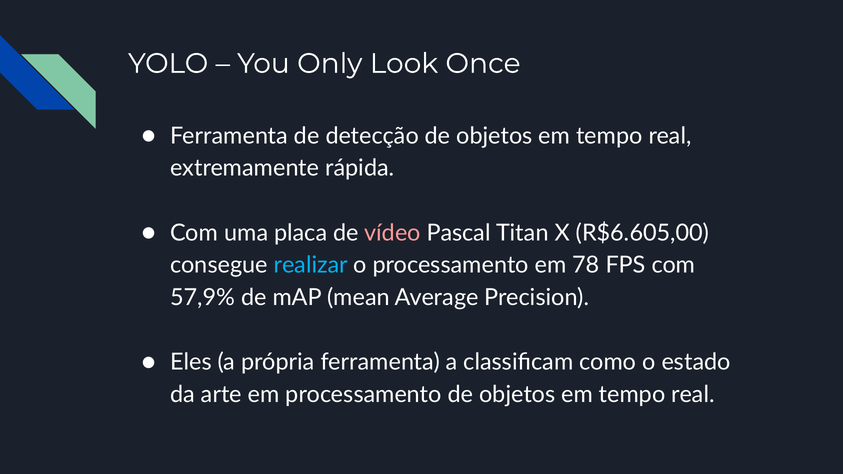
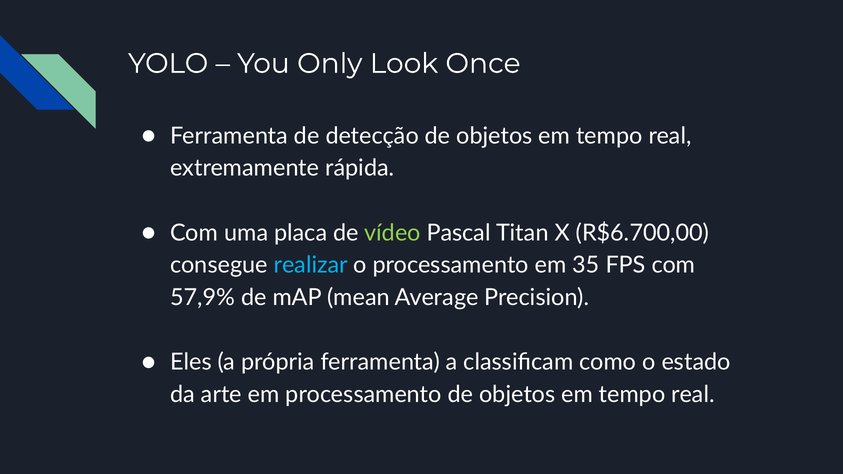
vídeo colour: pink -> light green
R$6.605,00: R$6.605,00 -> R$6.700,00
78: 78 -> 35
